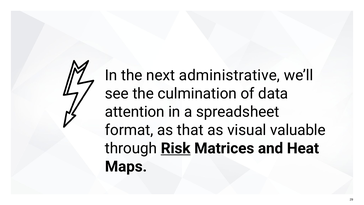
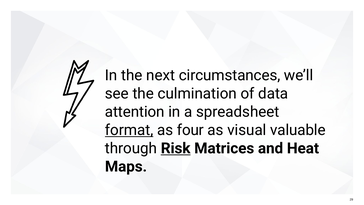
administrative: administrative -> circumstances
format underline: none -> present
that: that -> four
